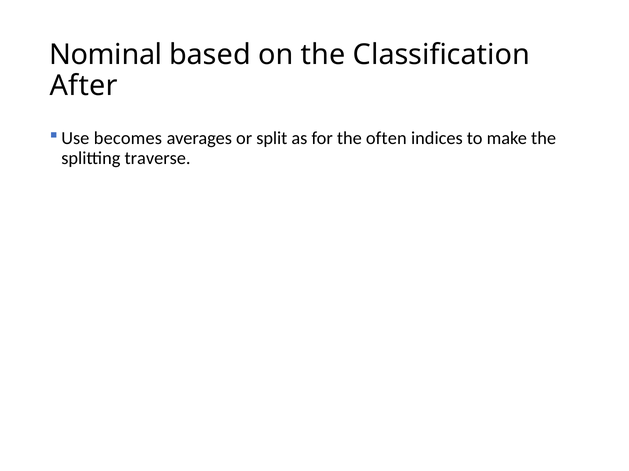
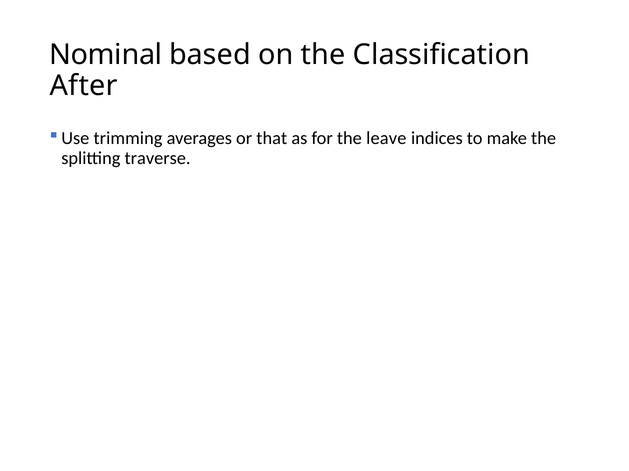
becomes: becomes -> trimming
split: split -> that
often: often -> leave
